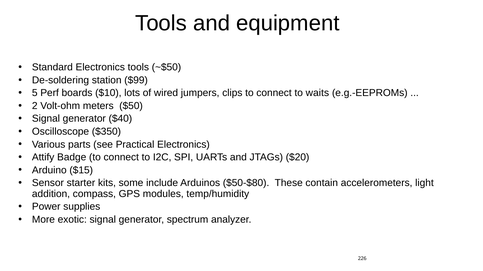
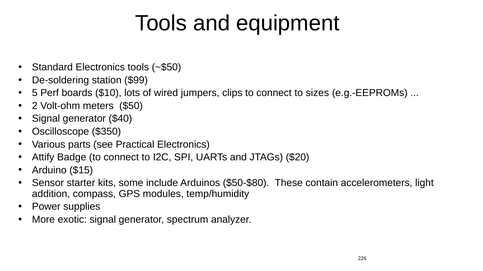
waits: waits -> sizes
